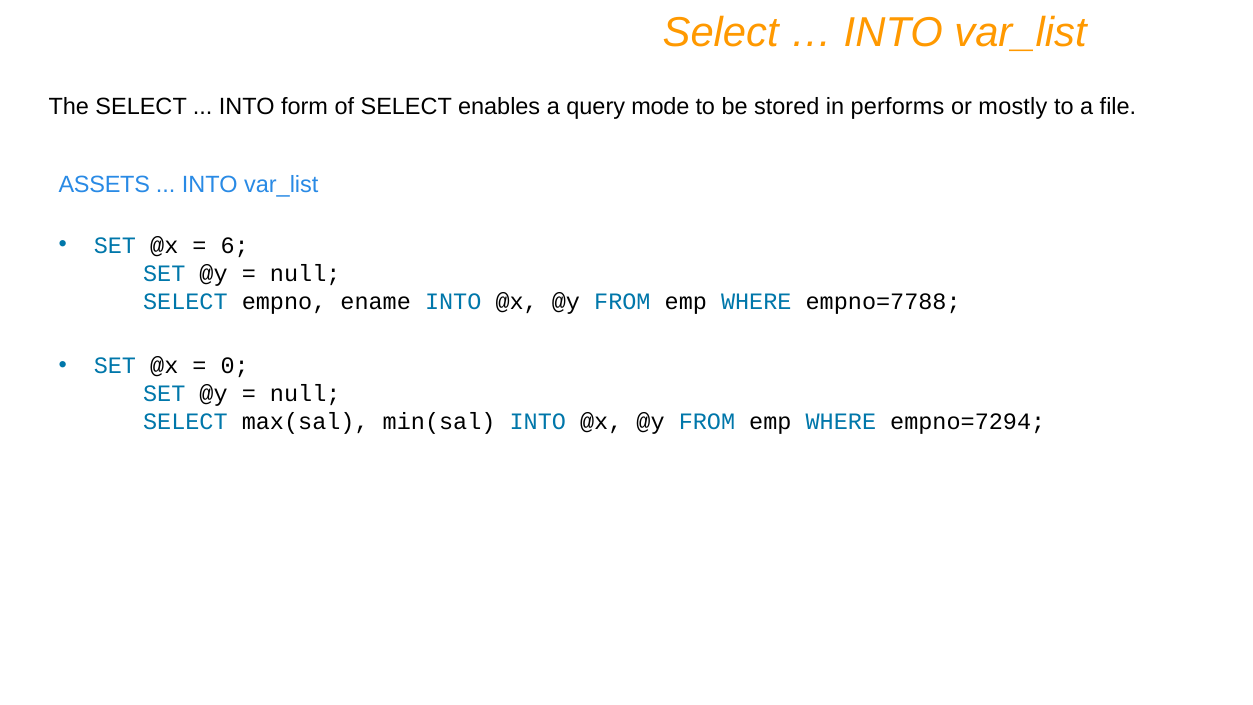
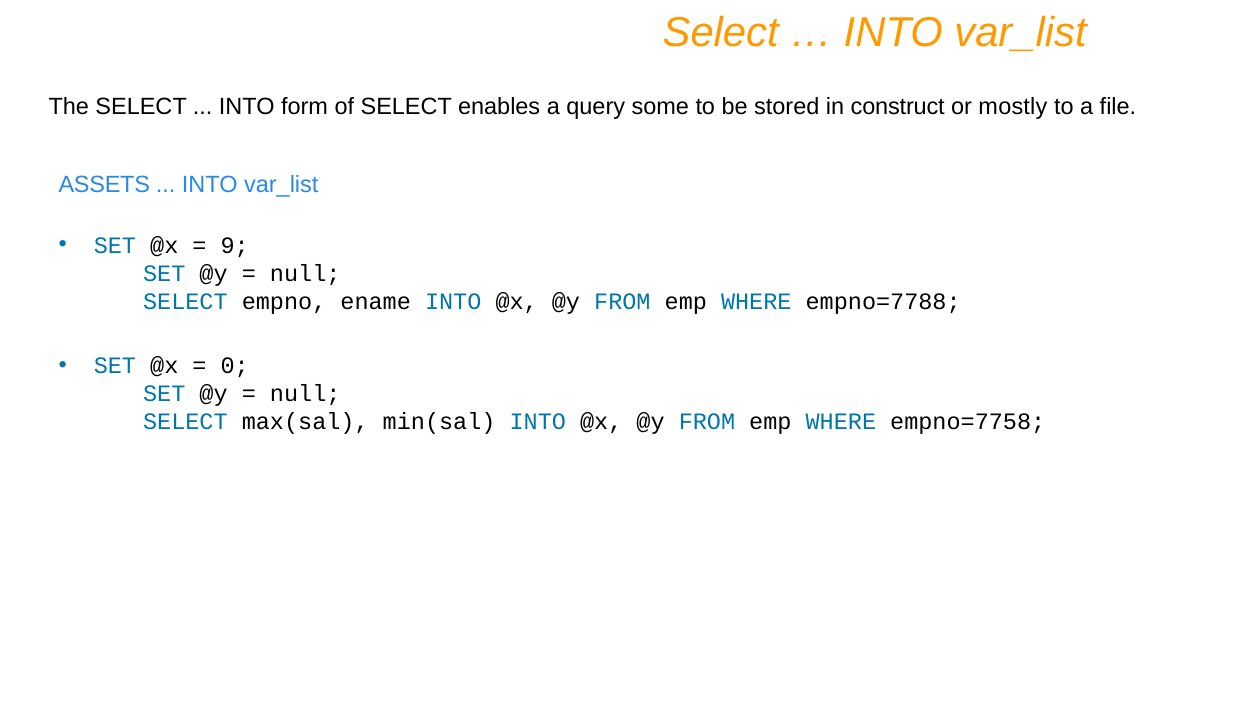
mode: mode -> some
performs: performs -> construct
6: 6 -> 9
empno=7294: empno=7294 -> empno=7758
